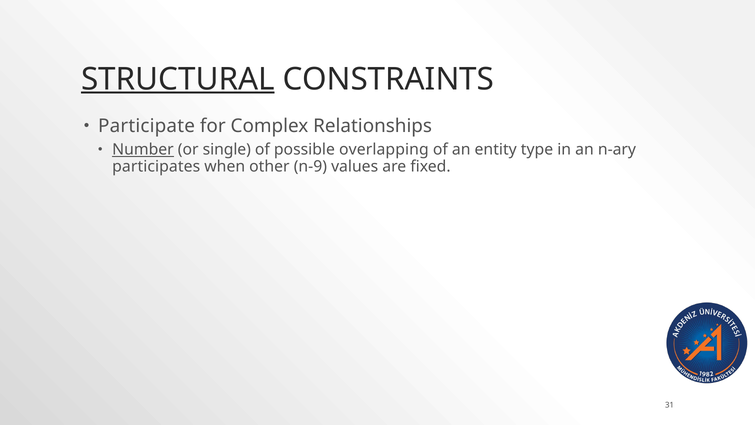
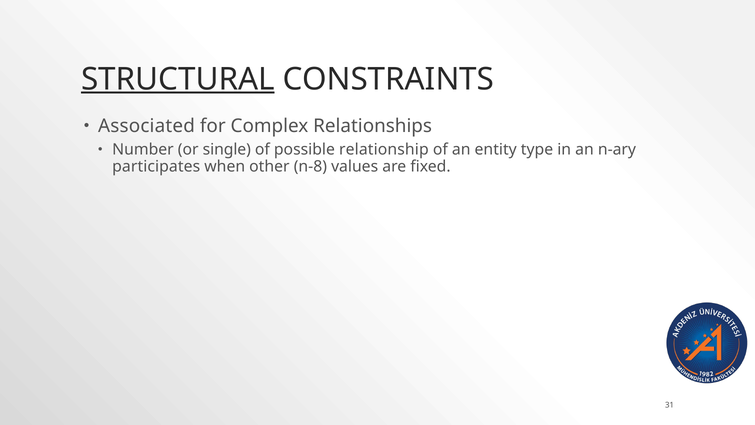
Participate: Participate -> Associated
Number underline: present -> none
overlapping: overlapping -> relationship
n-9: n-9 -> n-8
